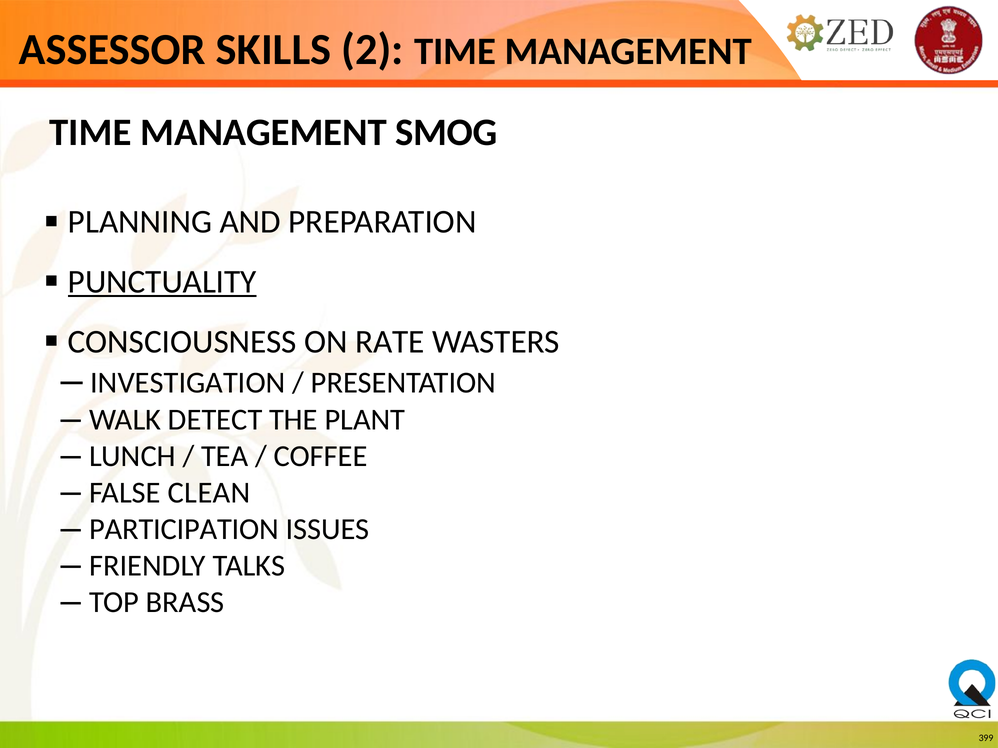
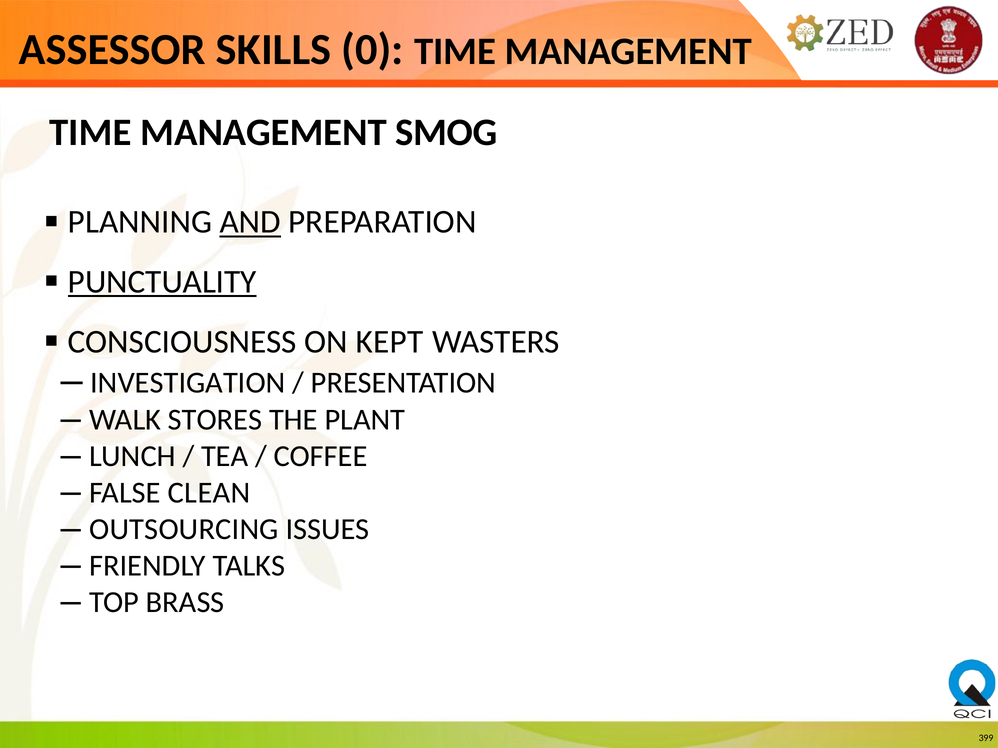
2: 2 -> 0
AND underline: none -> present
RATE: RATE -> KEPT
DETECT: DETECT -> STORES
PARTICIPATION: PARTICIPATION -> OUTSOURCING
